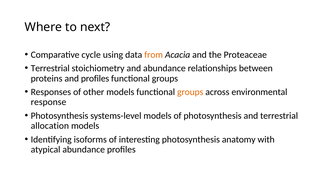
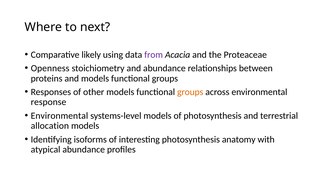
cycle: cycle -> likely
from colour: orange -> purple
Terrestrial at (50, 68): Terrestrial -> Openness
and profiles: profiles -> models
Photosynthesis at (60, 116): Photosynthesis -> Environmental
